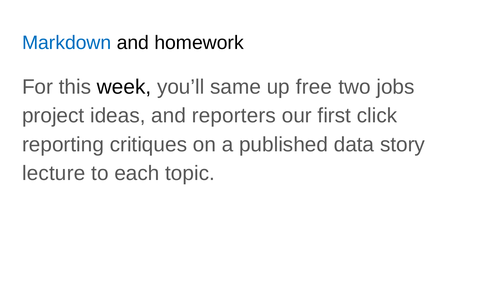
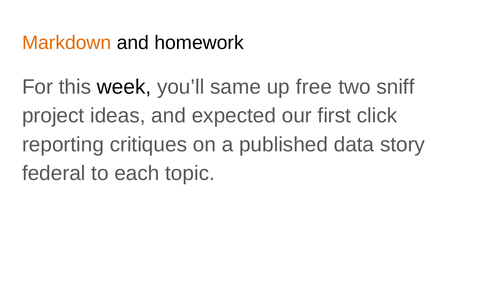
Markdown colour: blue -> orange
jobs: jobs -> sniff
reporters: reporters -> expected
lecture: lecture -> federal
